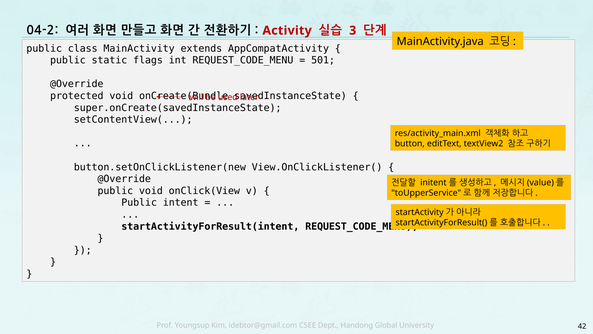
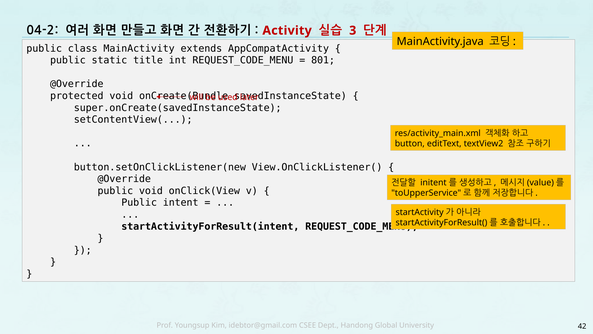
flags: flags -> title
501: 501 -> 801
